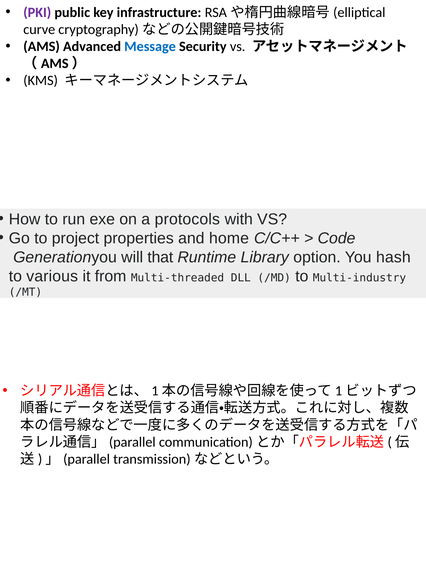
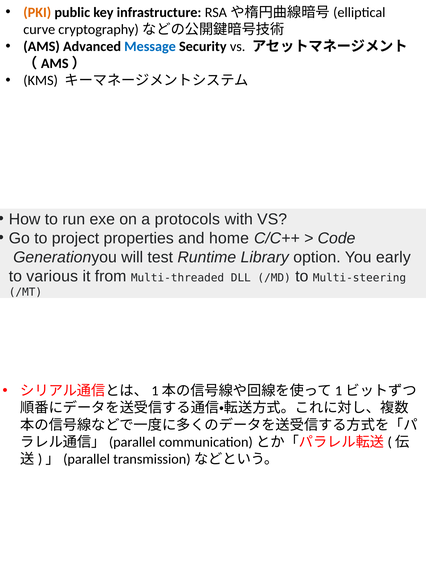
PKI colour: purple -> orange
that: that -> test
hash: hash -> early
Multi-industry: Multi-industry -> Multi-steering
